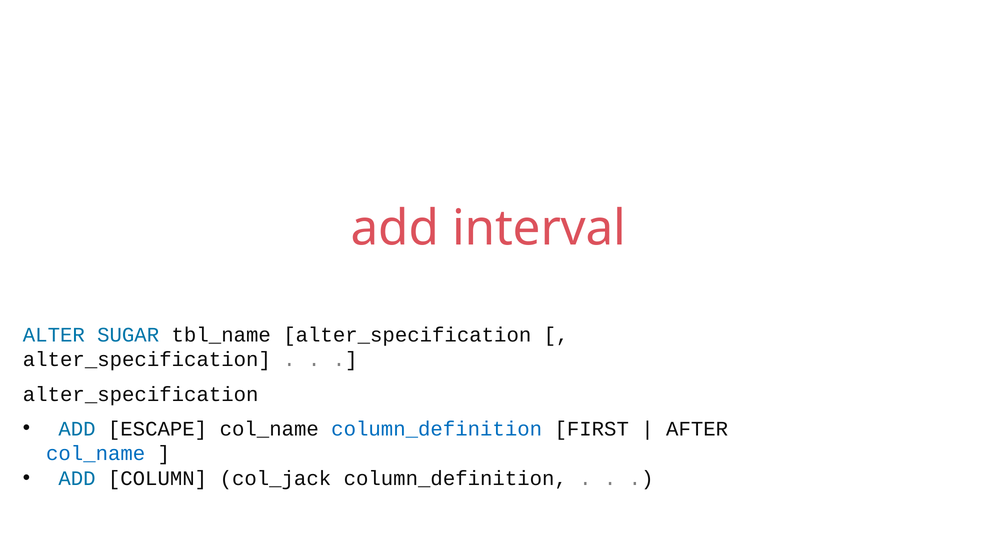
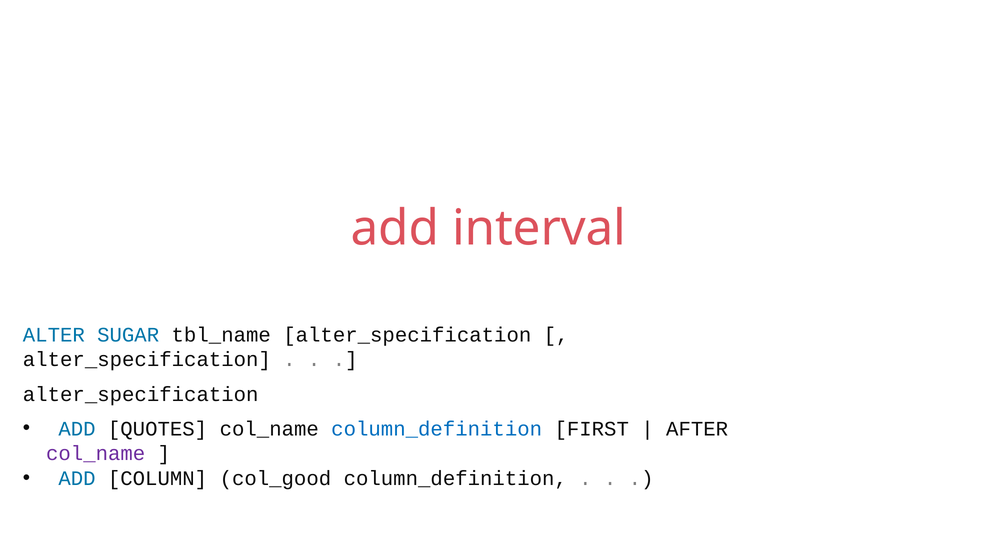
ESCAPE: ESCAPE -> QUOTES
col_name at (96, 454) colour: blue -> purple
col_jack: col_jack -> col_good
